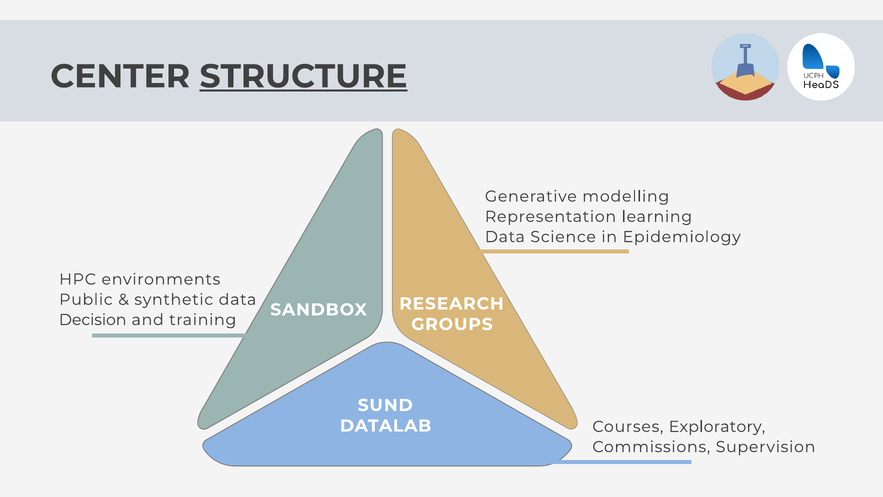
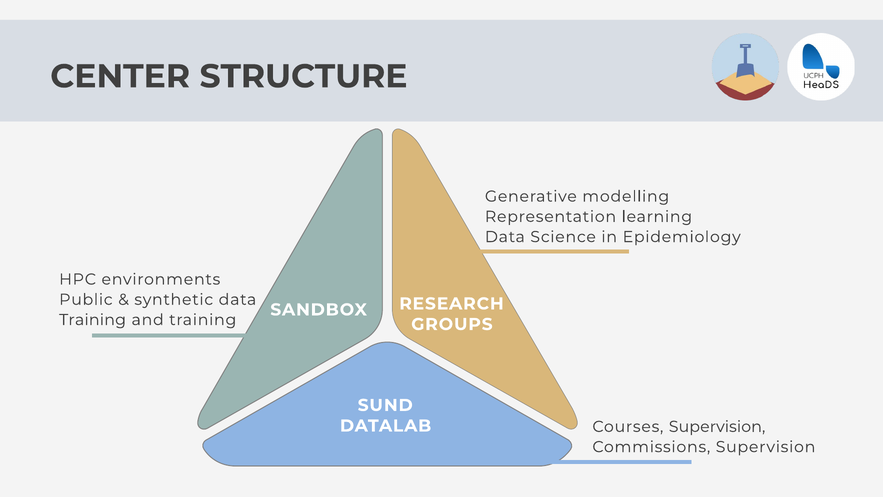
STRUCTURE underline: present -> none
Decision at (93, 320): Decision -> Training
Courses Exploratory: Exploratory -> Supervision
